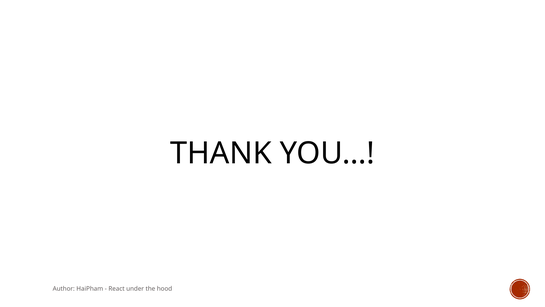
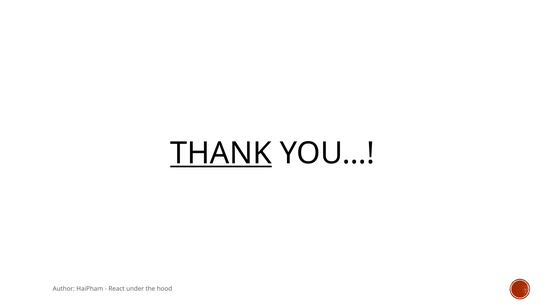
THANK underline: none -> present
